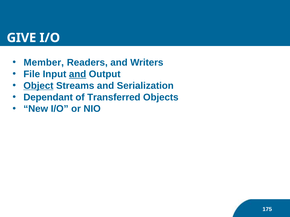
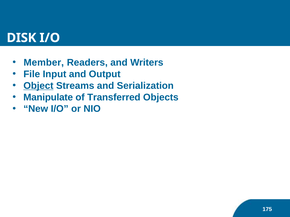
GIVE: GIVE -> DISK
and at (78, 74) underline: present -> none
Dependant: Dependant -> Manipulate
